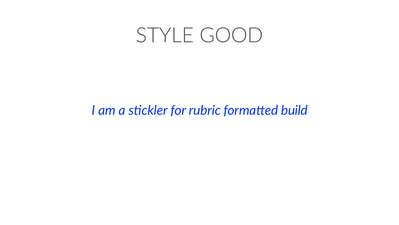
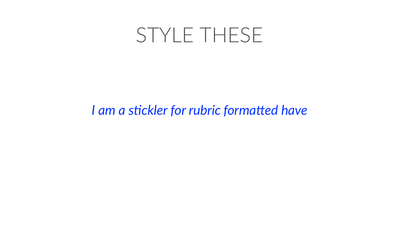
GOOD: GOOD -> THESE
build: build -> have
